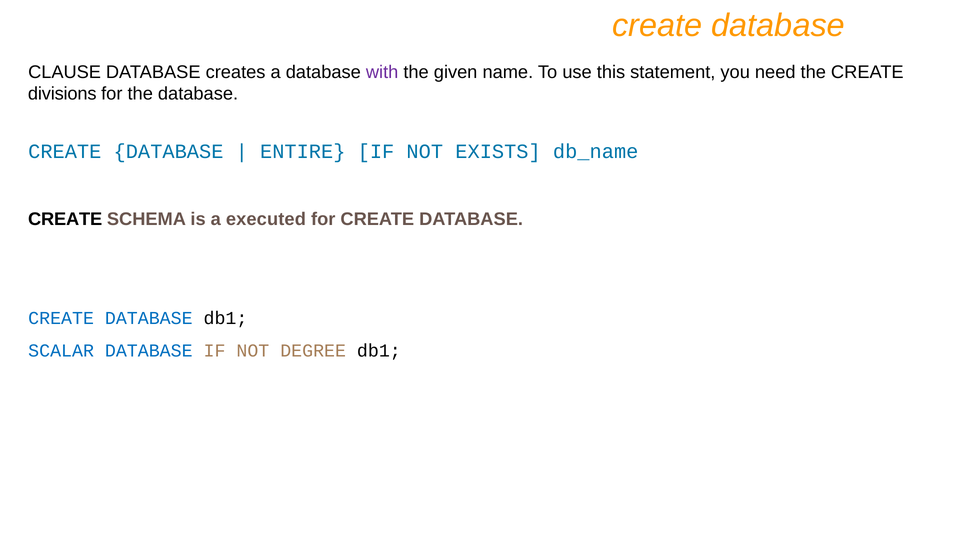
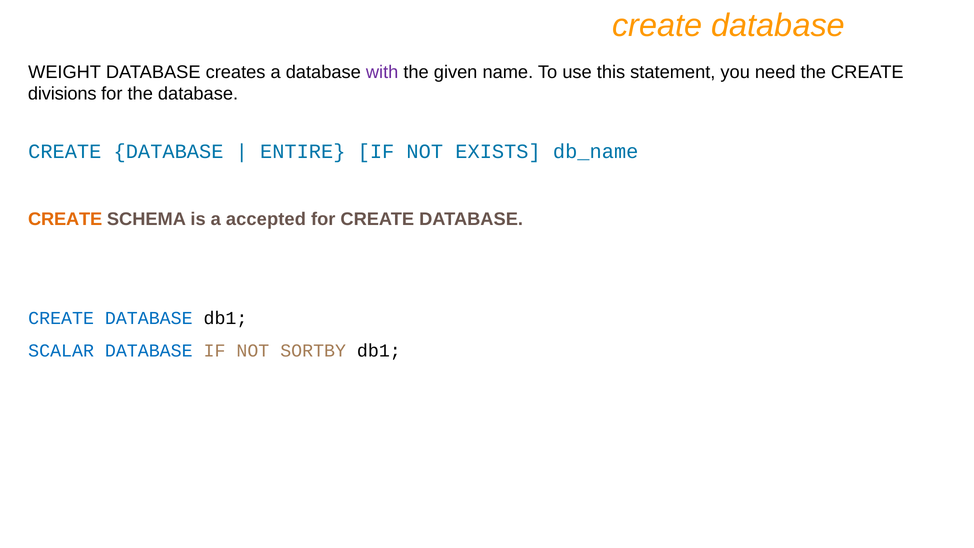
CLAUSE: CLAUSE -> WEIGHT
CREATE at (65, 219) colour: black -> orange
executed: executed -> accepted
DEGREE: DEGREE -> SORTBY
